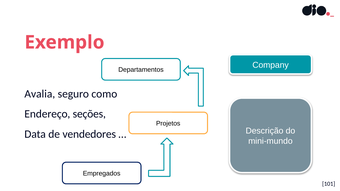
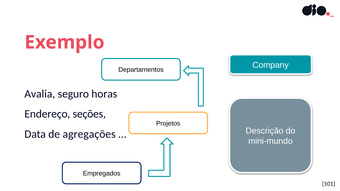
como: como -> horas
vendedores: vendedores -> agregações
